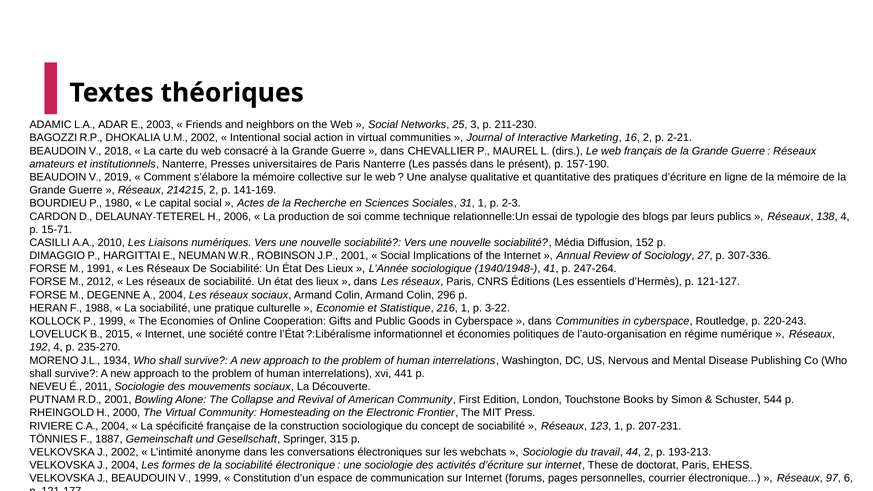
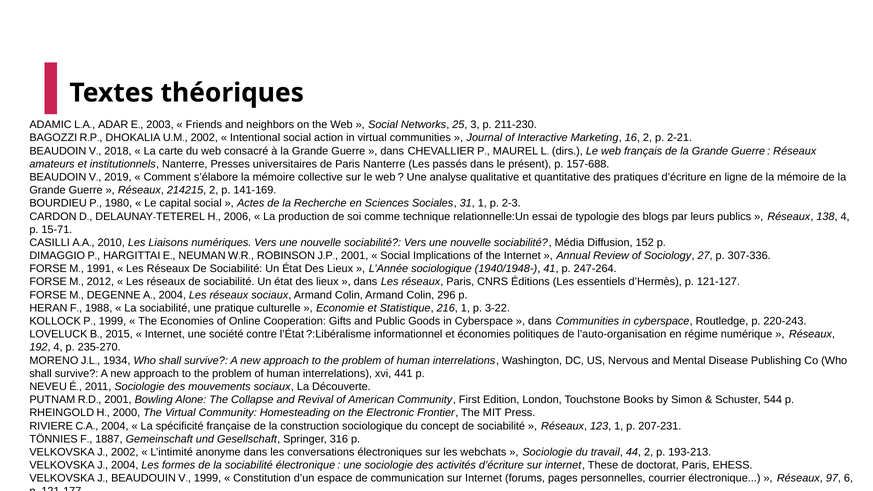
157‑190: 157‑190 -> 157‑688
315: 315 -> 316
